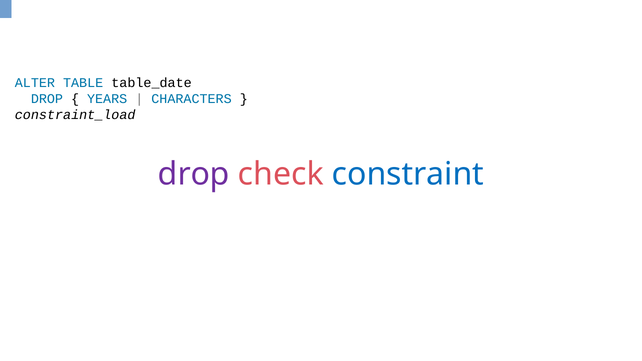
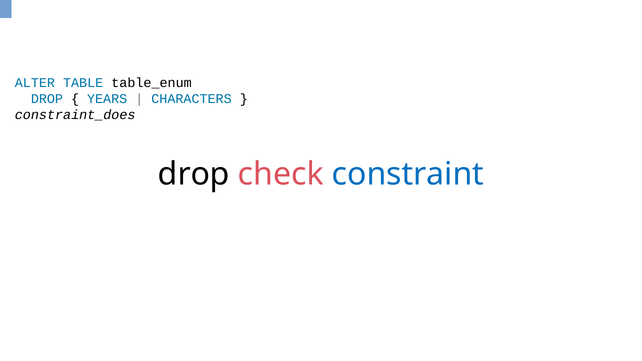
table_date: table_date -> table_enum
constraint_load: constraint_load -> constraint_does
drop at (194, 174) colour: purple -> black
